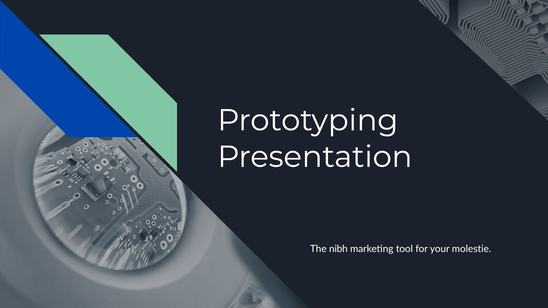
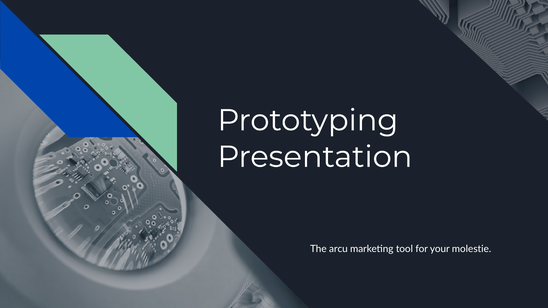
nibh: nibh -> arcu
